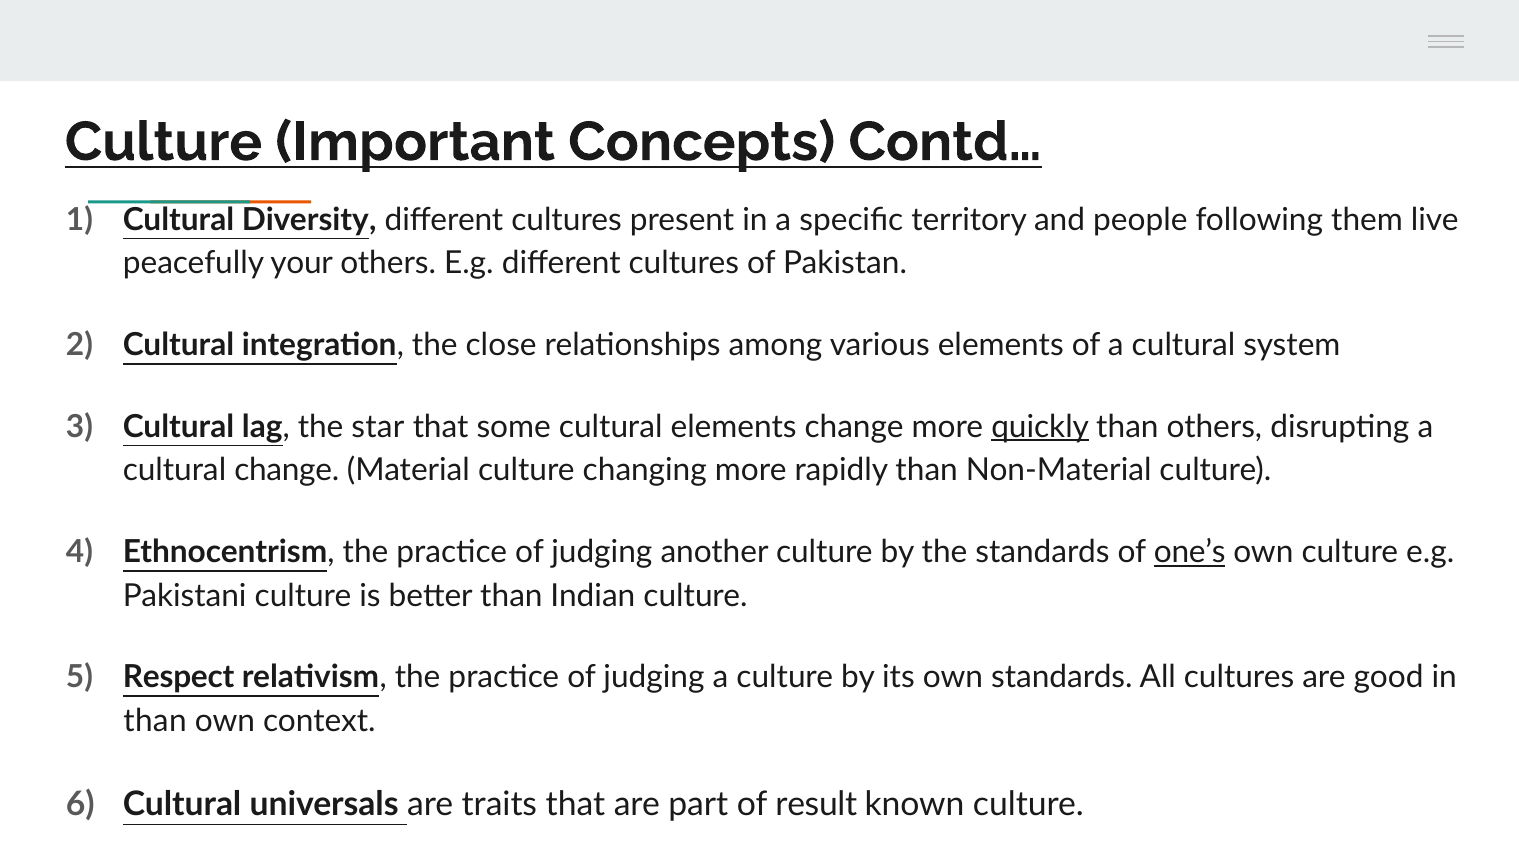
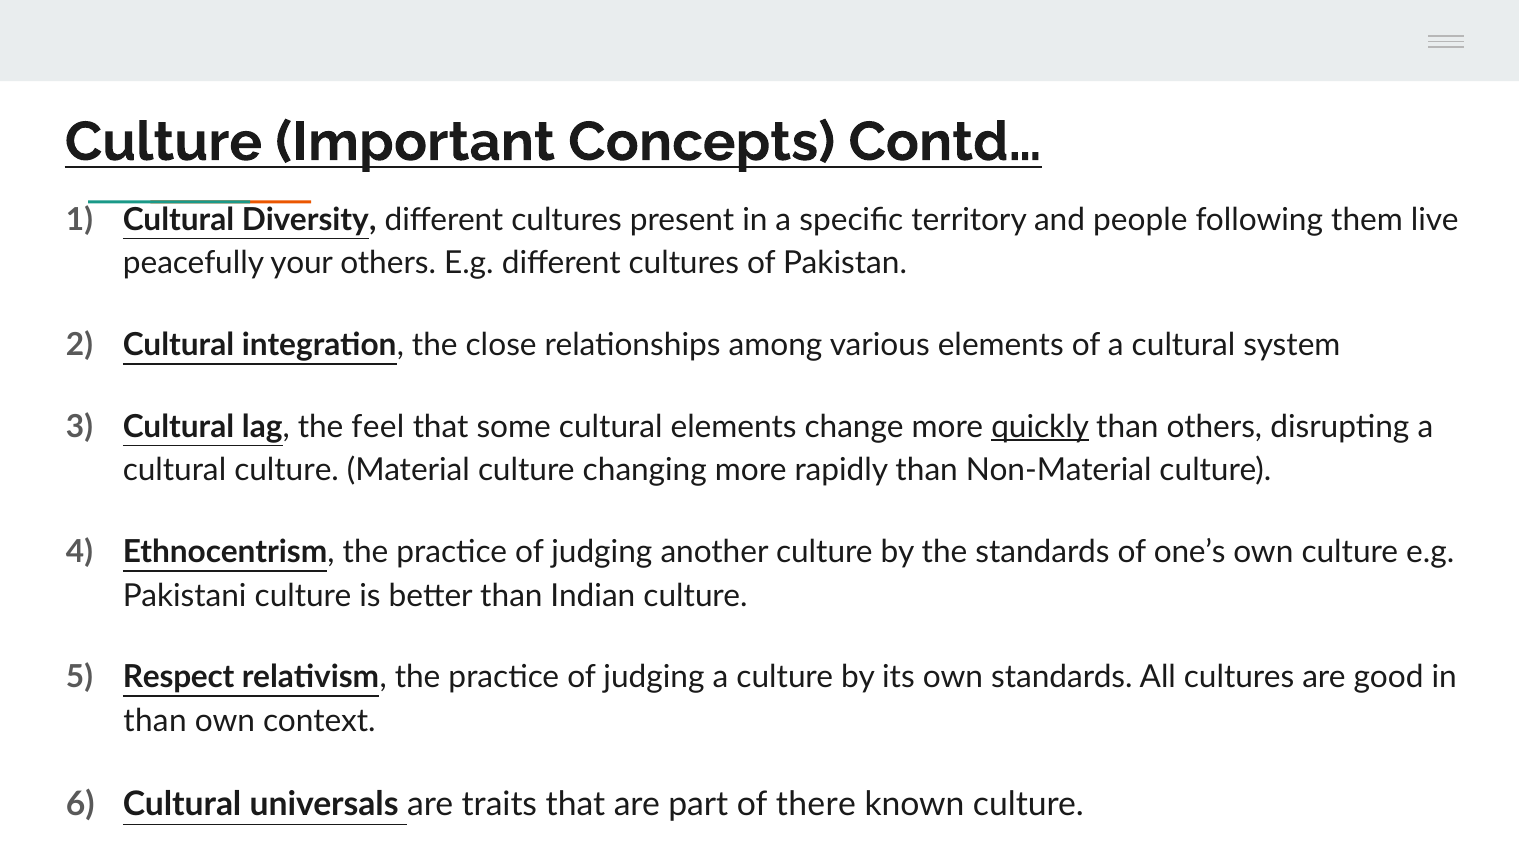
star: star -> feel
cultural change: change -> culture
one’s underline: present -> none
result: result -> there
